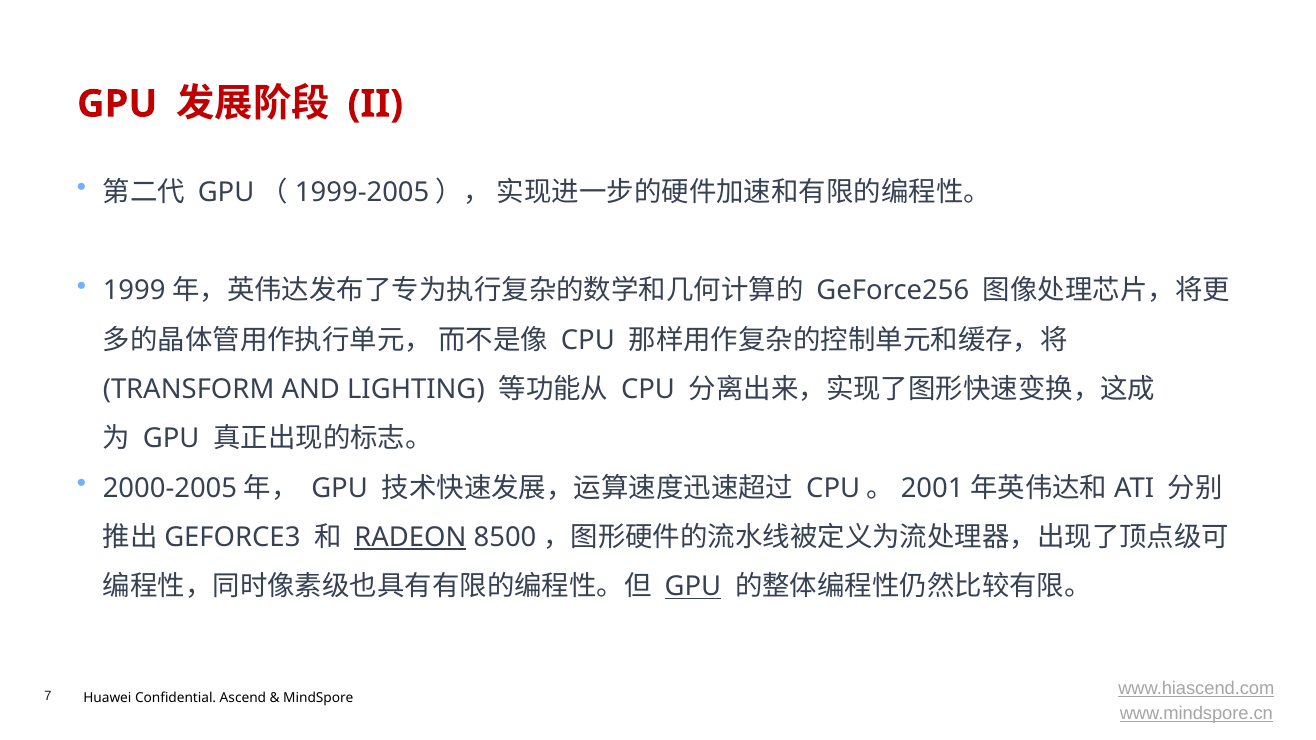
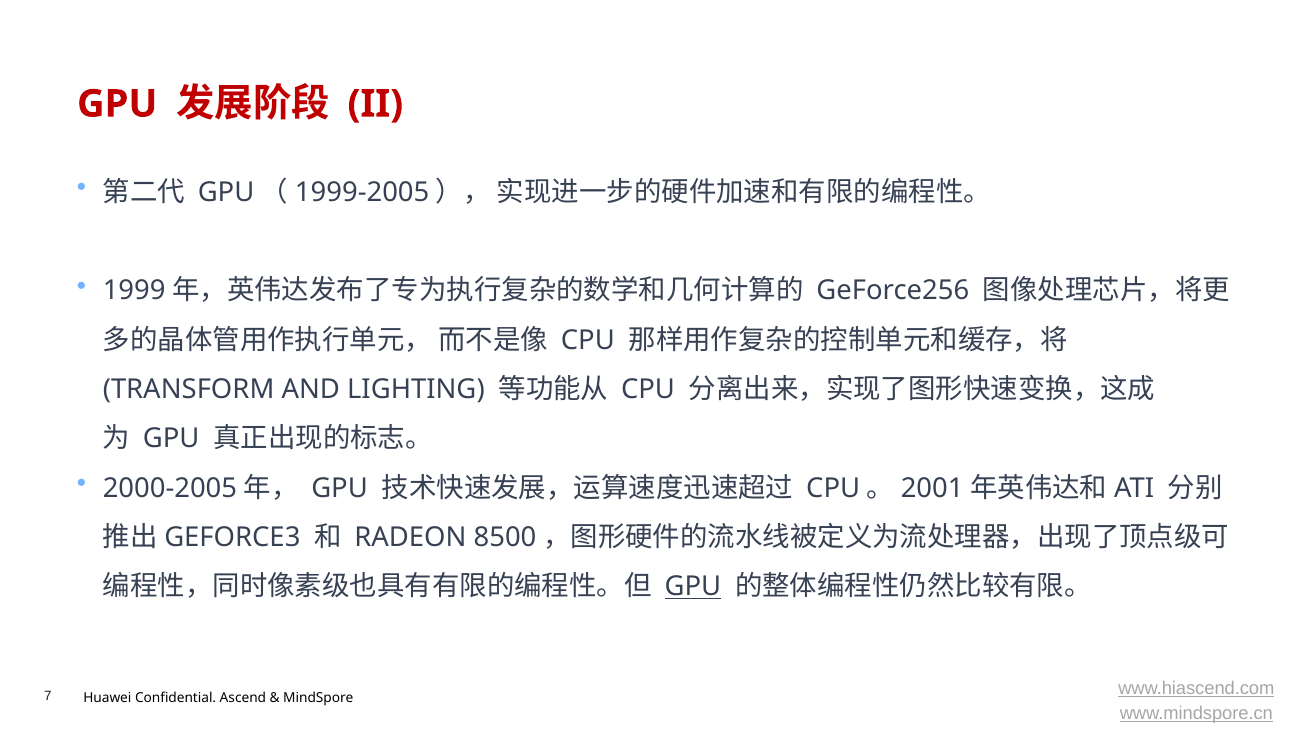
RADEON underline: present -> none
